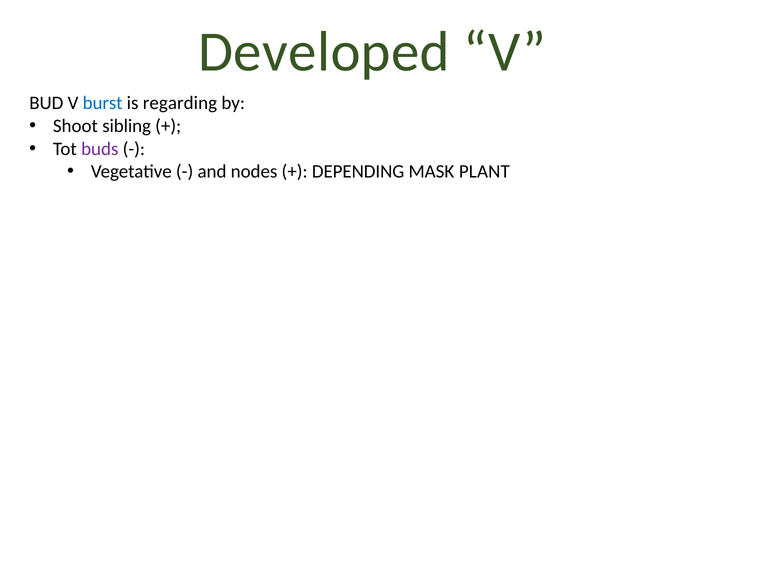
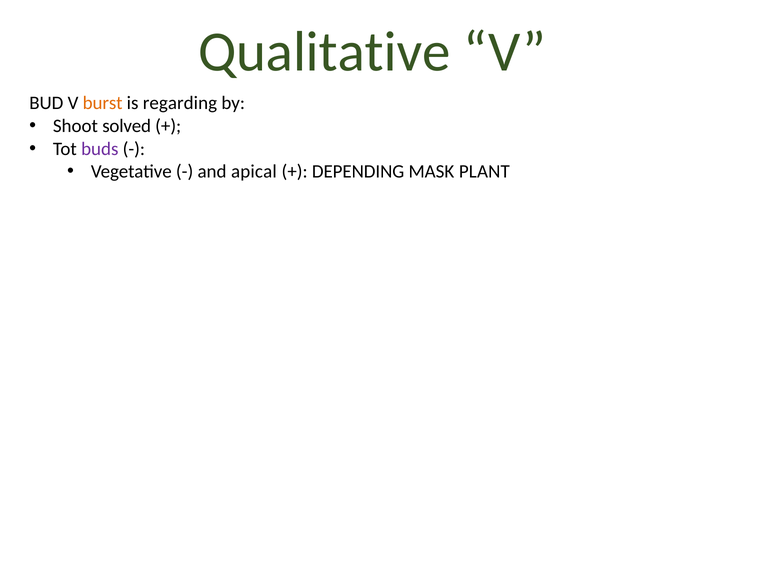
Developed: Developed -> Qualitative
burst colour: blue -> orange
sibling: sibling -> solved
nodes: nodes -> apical
